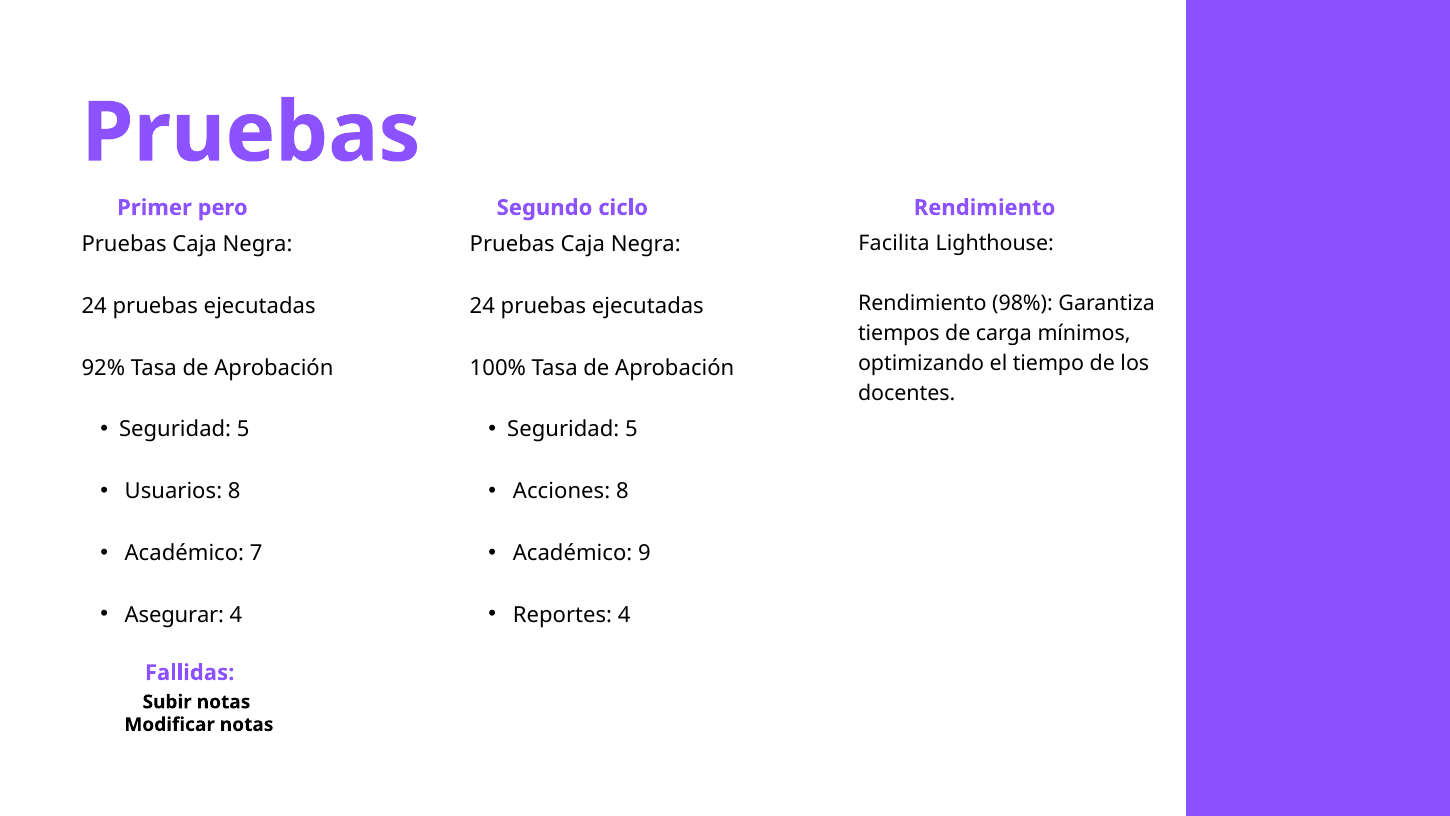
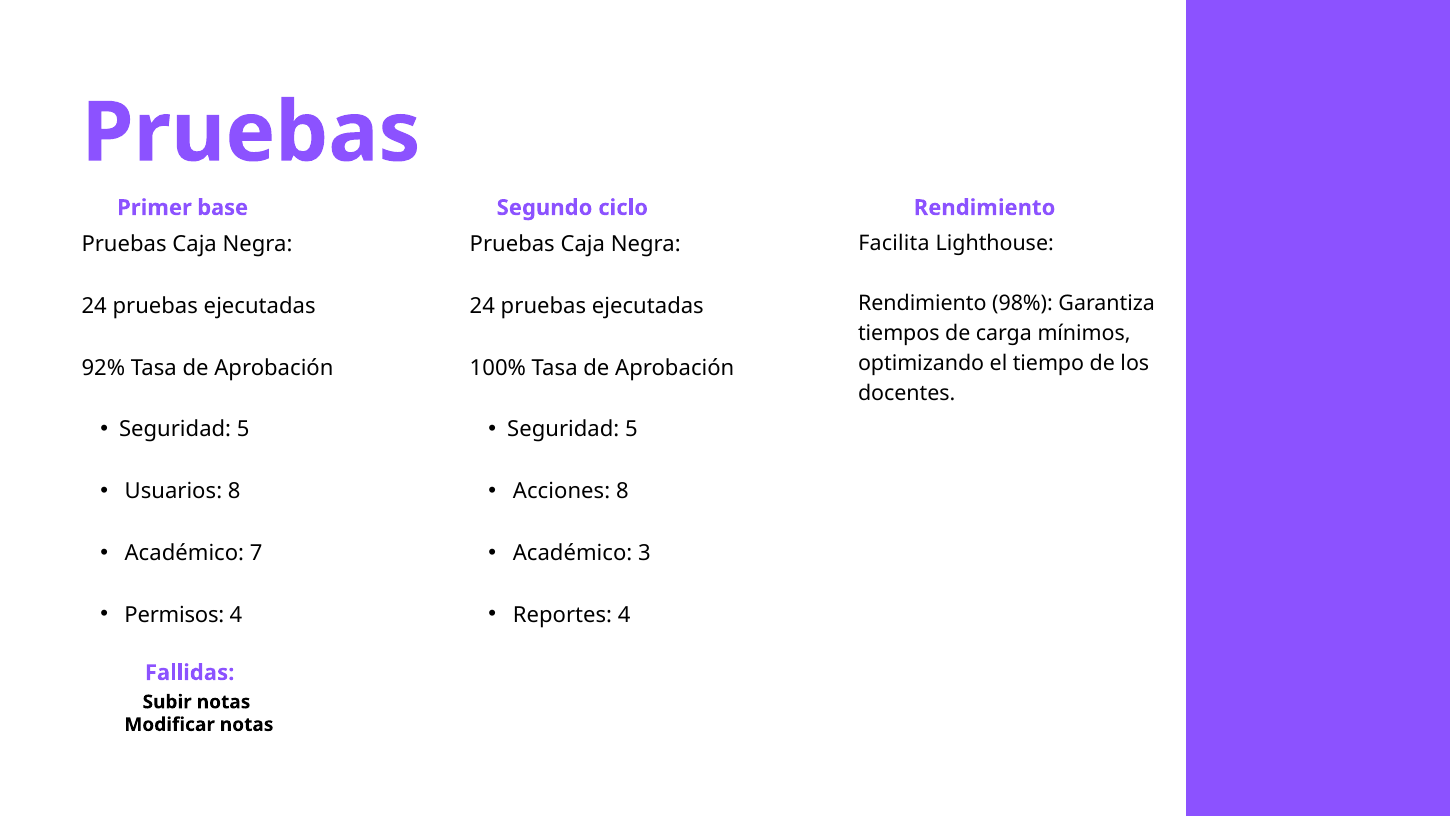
pero: pero -> base
9: 9 -> 3
Asegurar: Asegurar -> Permisos
